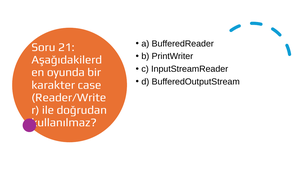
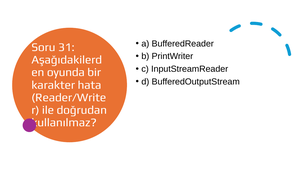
21: 21 -> 31
case: case -> hata
